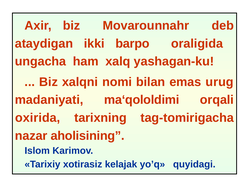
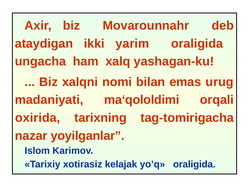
barpo: barpo -> yarim
aholisining: aholisining -> yoyilganlar
yo’q quyidagi: quyidagi -> oraligida
